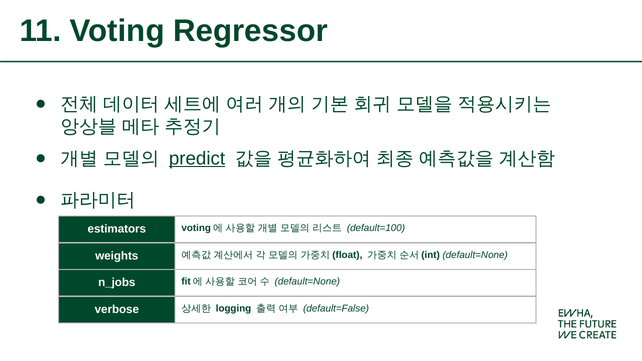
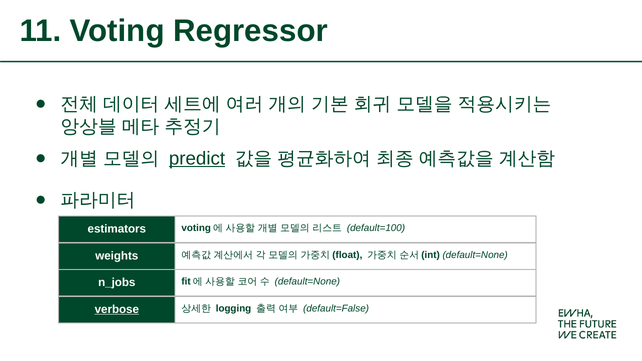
verbose underline: none -> present
